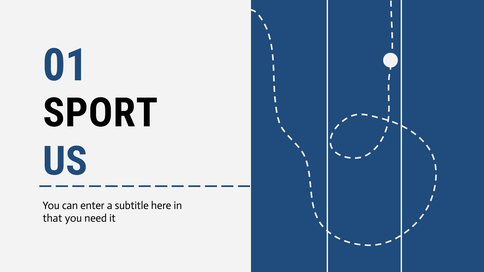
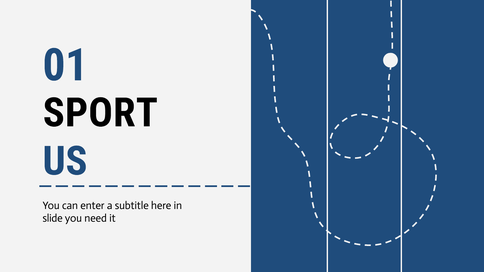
that: that -> slide
